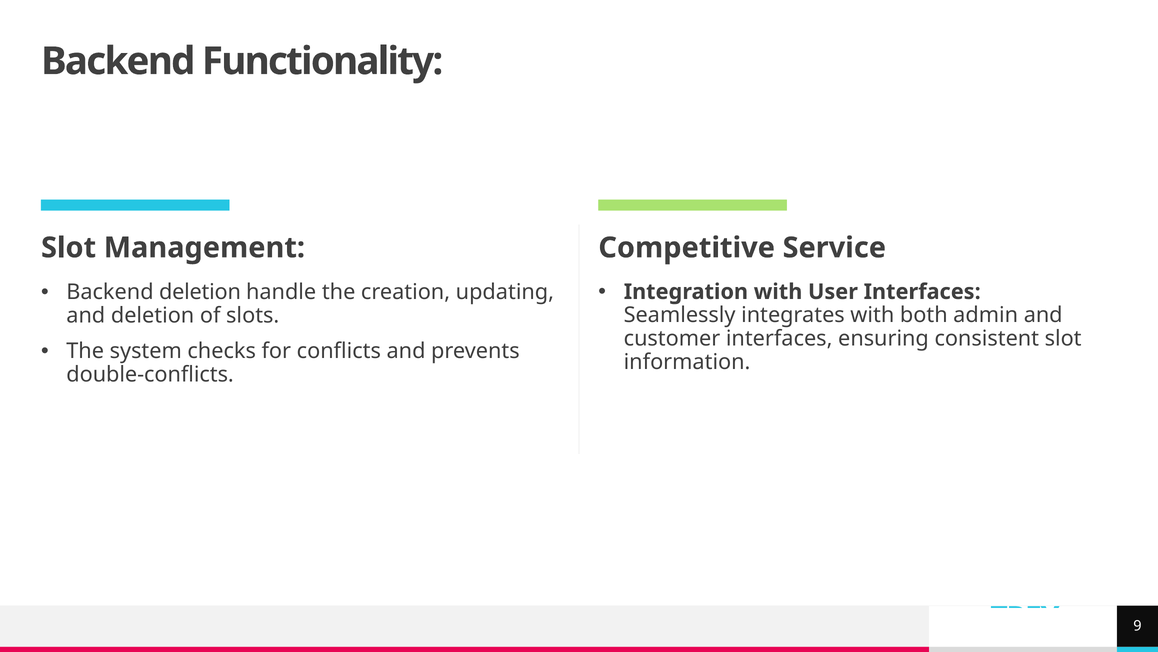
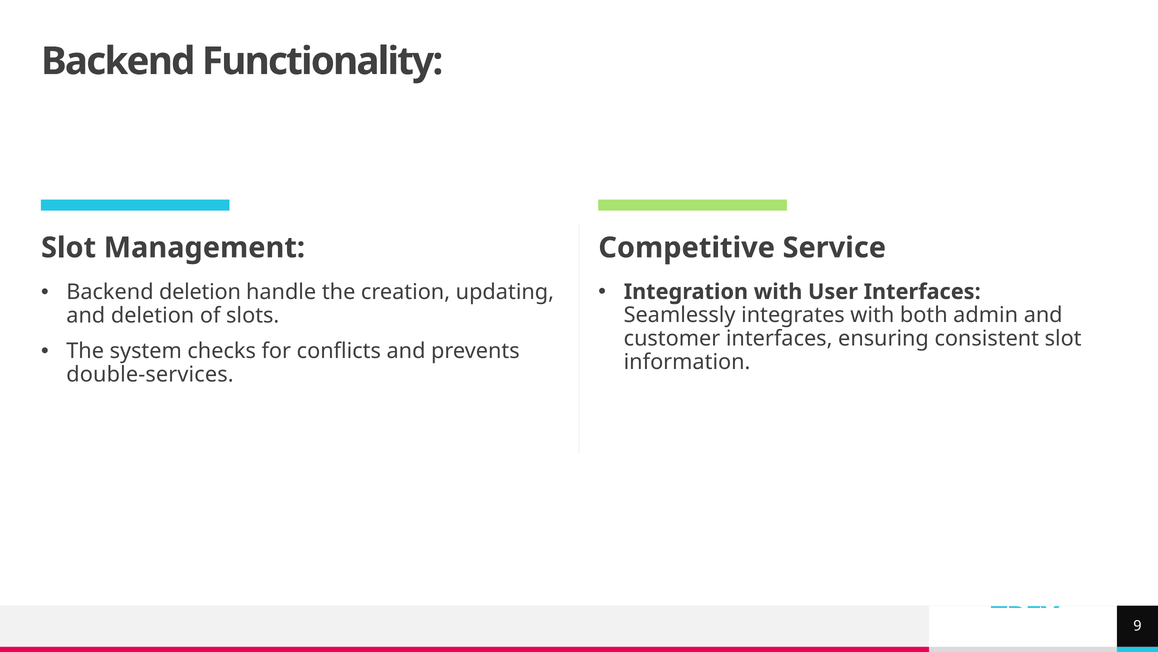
double-conflicts: double-conflicts -> double-services
